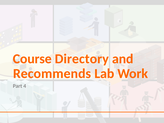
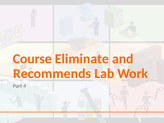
Directory: Directory -> Eliminate
